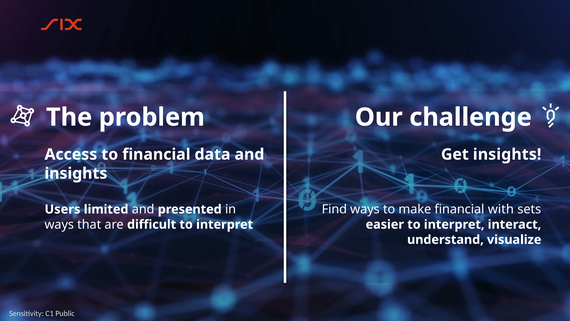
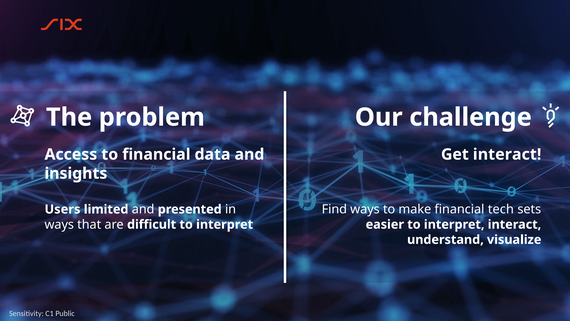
Get insights: insights -> interact
with: with -> tech
